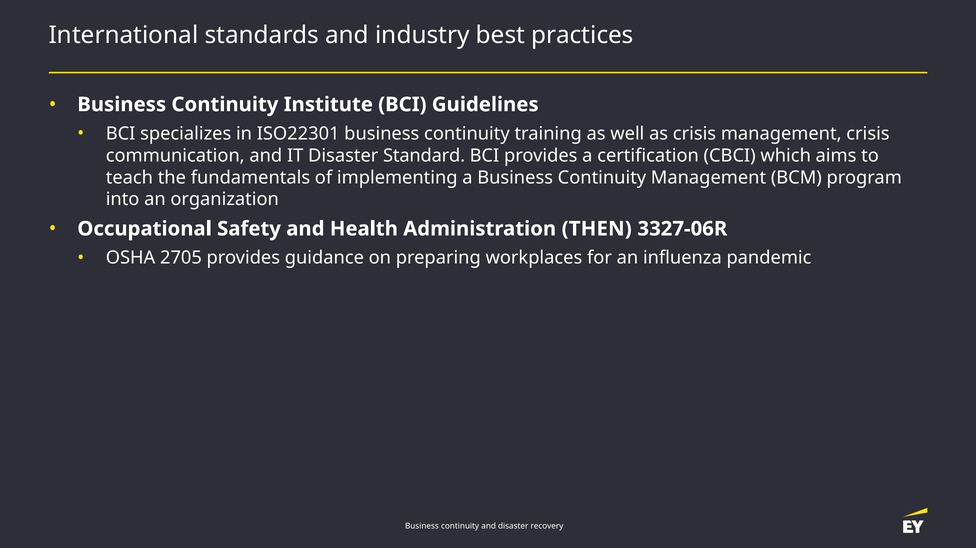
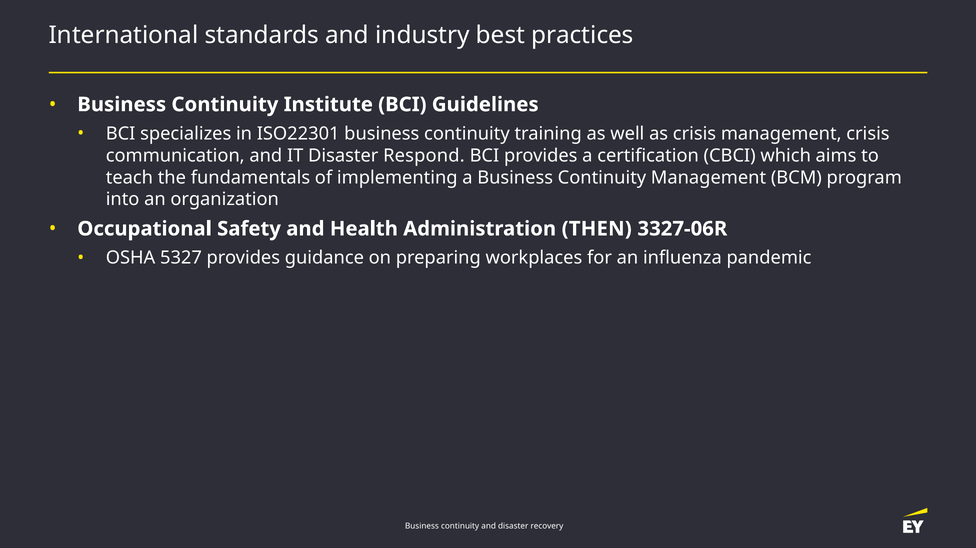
Standard: Standard -> Respond
2705: 2705 -> 5327
